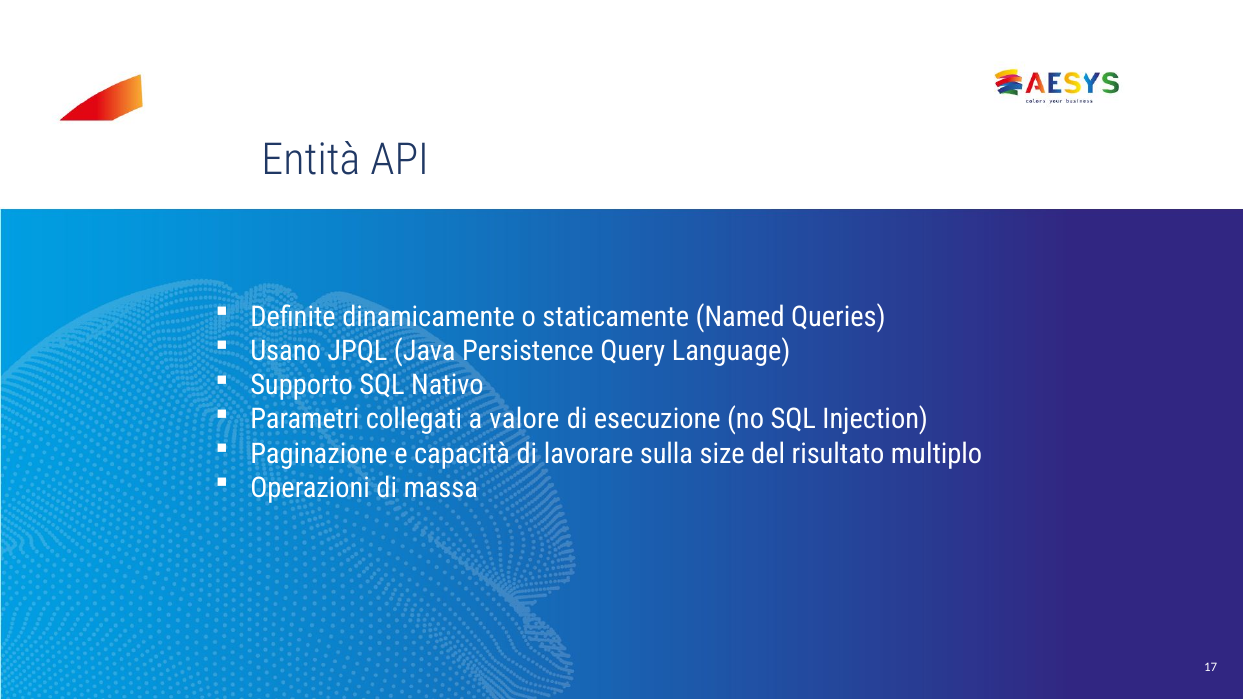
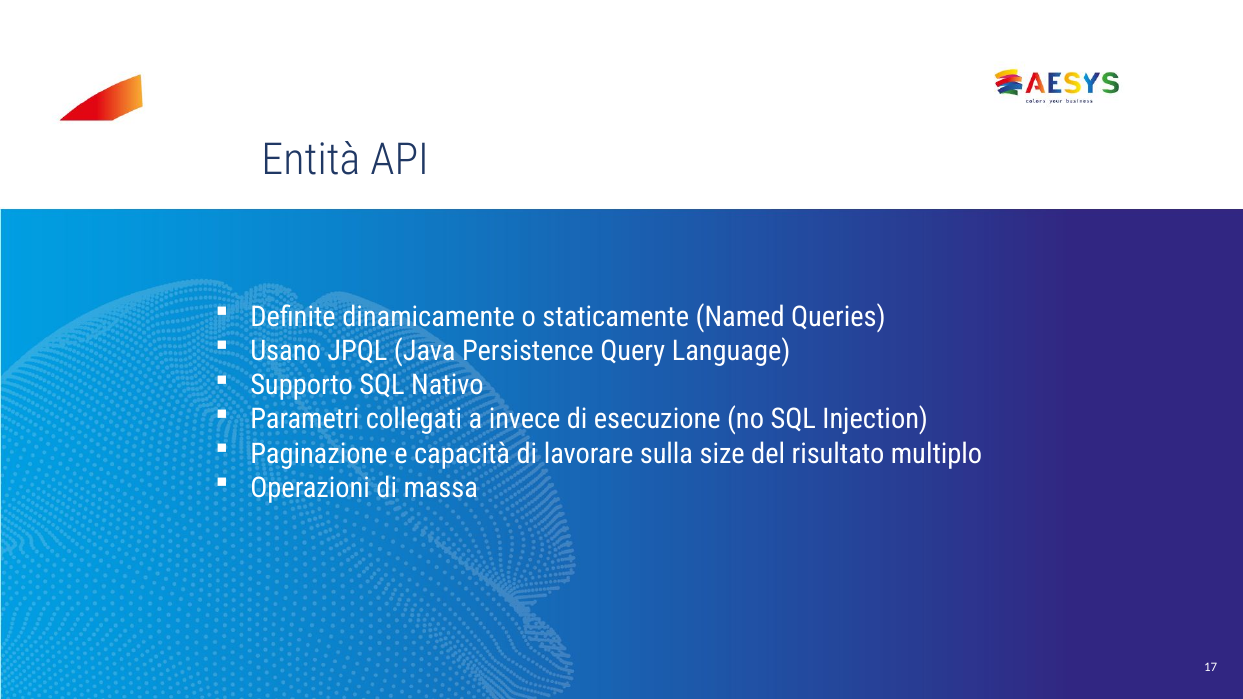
valore: valore -> invece
